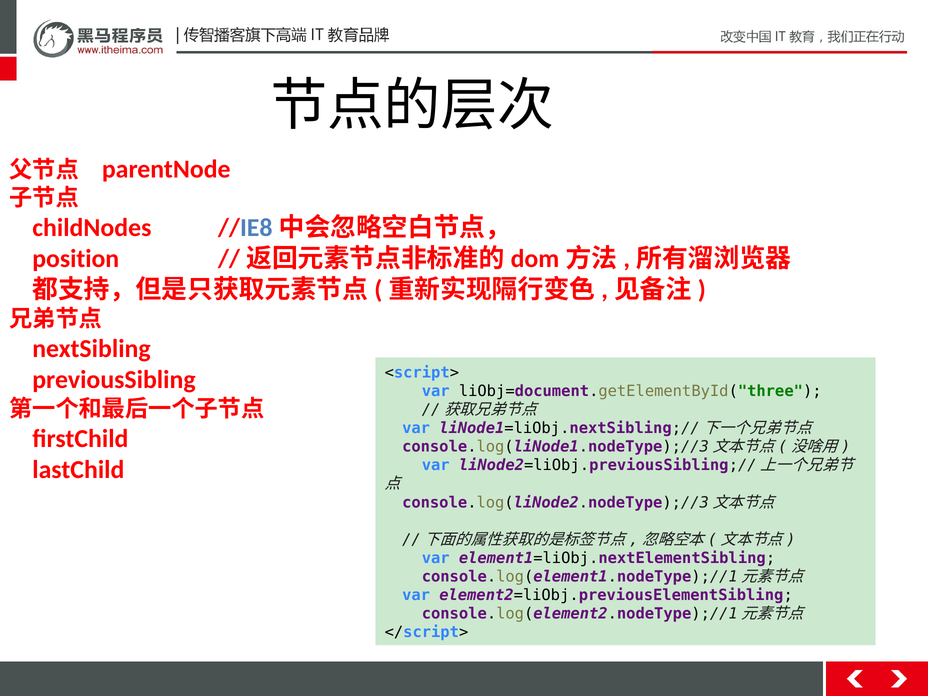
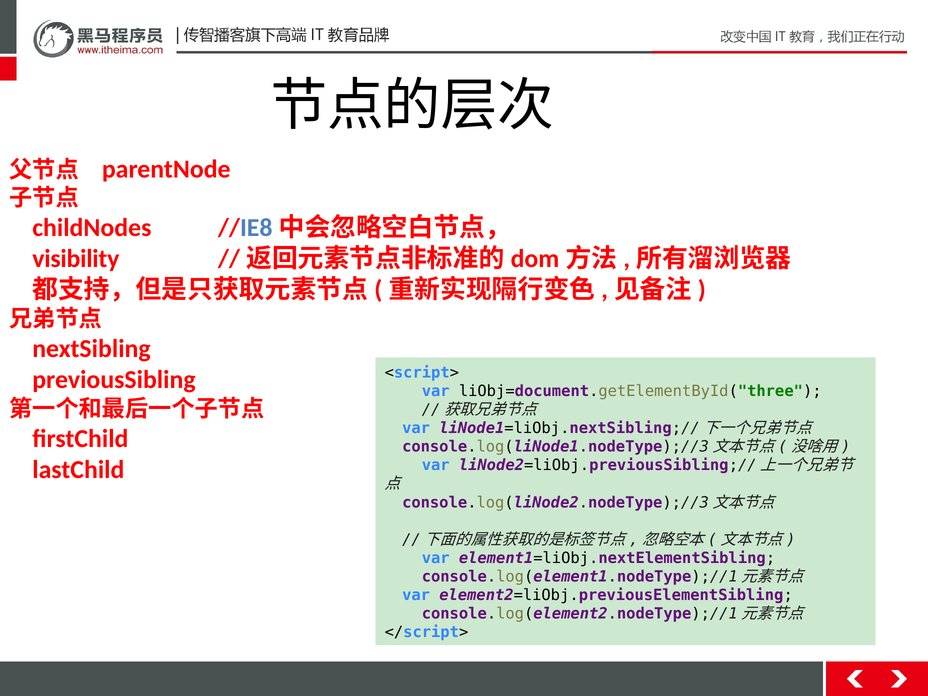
position: position -> visibility
